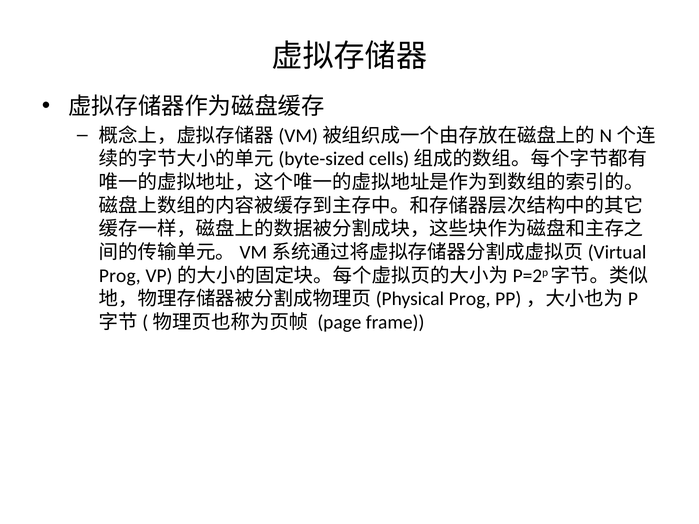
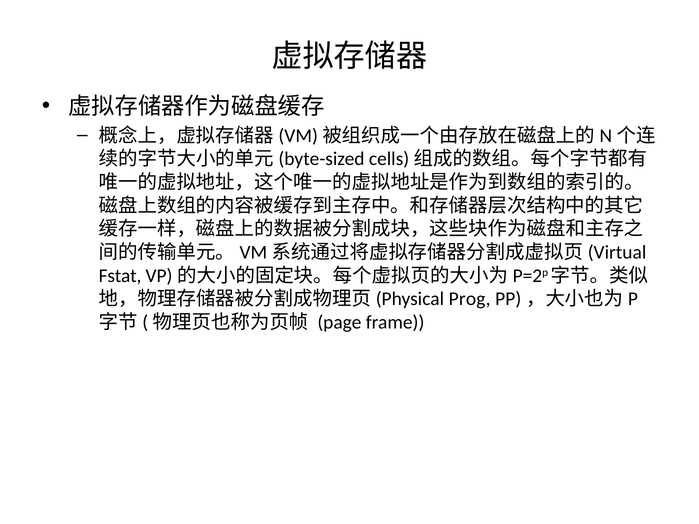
Prog at (120, 276): Prog -> Fstat
